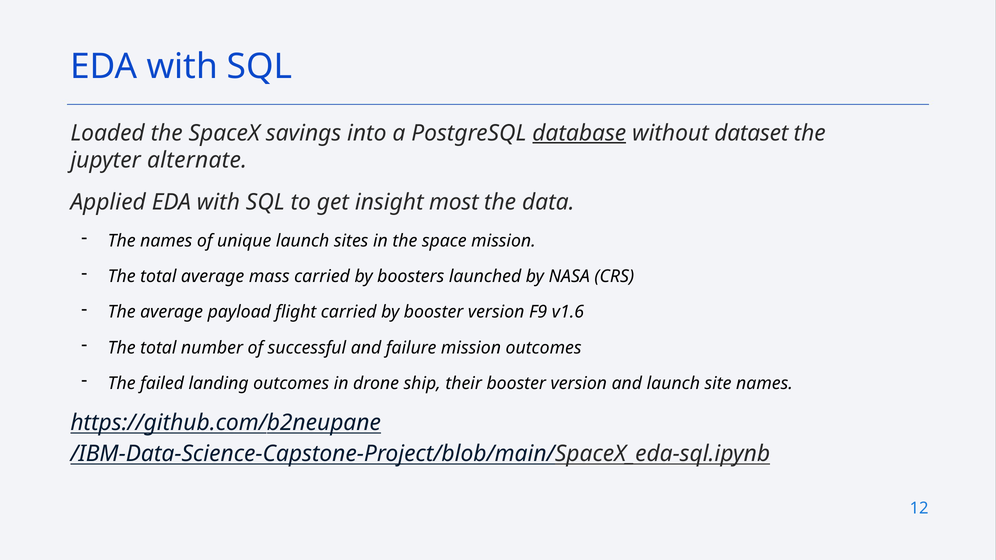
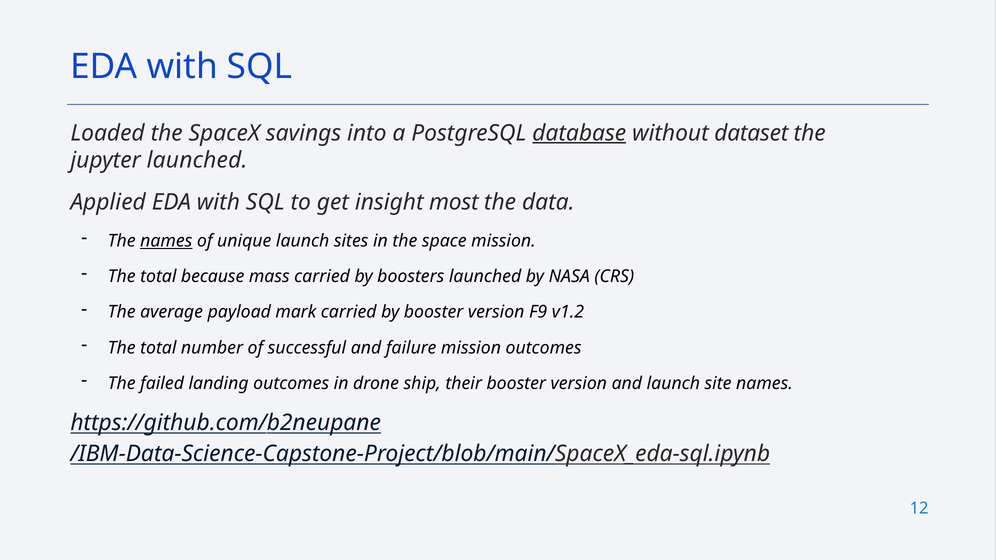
jupyter alternate: alternate -> launched
names at (166, 241) underline: none -> present
total average: average -> because
flight: flight -> mark
v1.6: v1.6 -> v1.2
